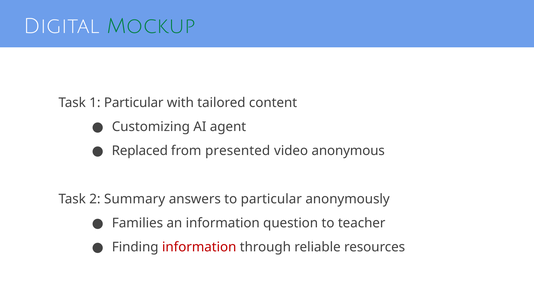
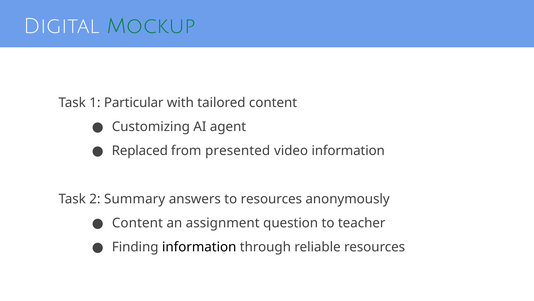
video anonymous: anonymous -> information
to particular: particular -> resources
Families at (137, 223): Families -> Content
an information: information -> assignment
information at (199, 247) colour: red -> black
